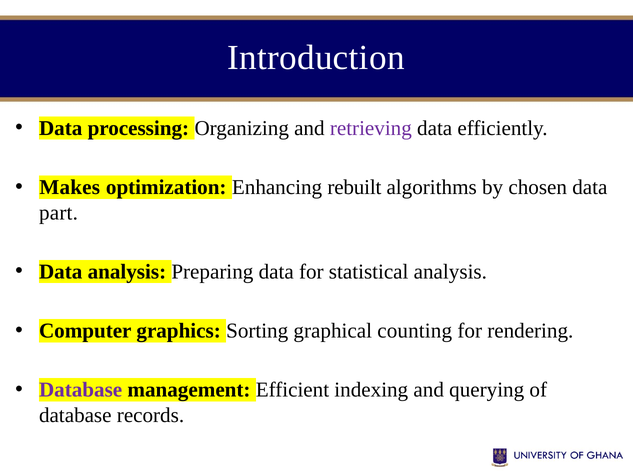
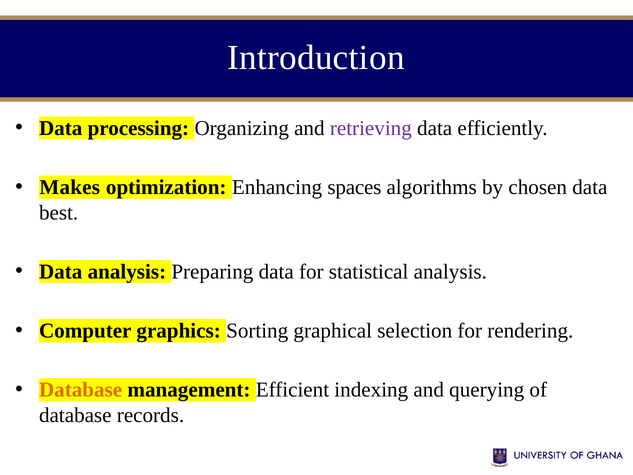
rebuilt: rebuilt -> spaces
part: part -> best
counting: counting -> selection
Database at (81, 390) colour: purple -> orange
